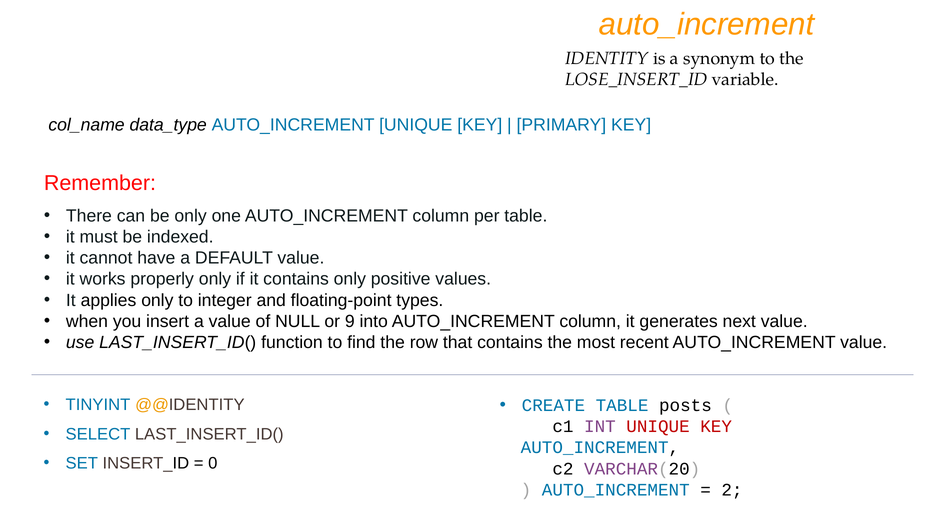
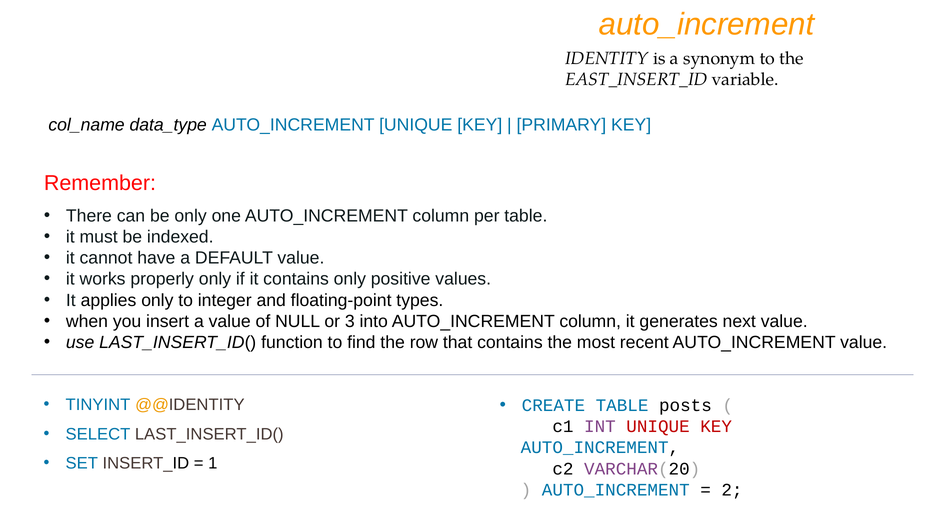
LOSE_INSERT_ID: LOSE_INSERT_ID -> EAST_INSERT_ID
9: 9 -> 3
0: 0 -> 1
